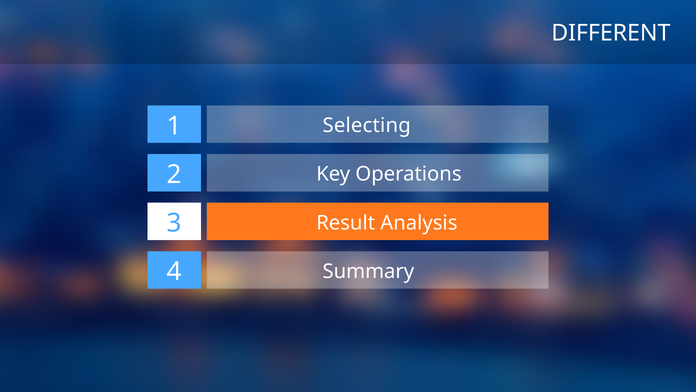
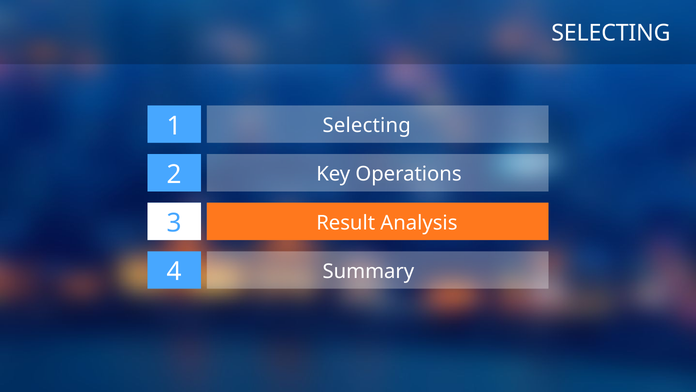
DIFFERENT at (611, 33): DIFFERENT -> SELECTING
